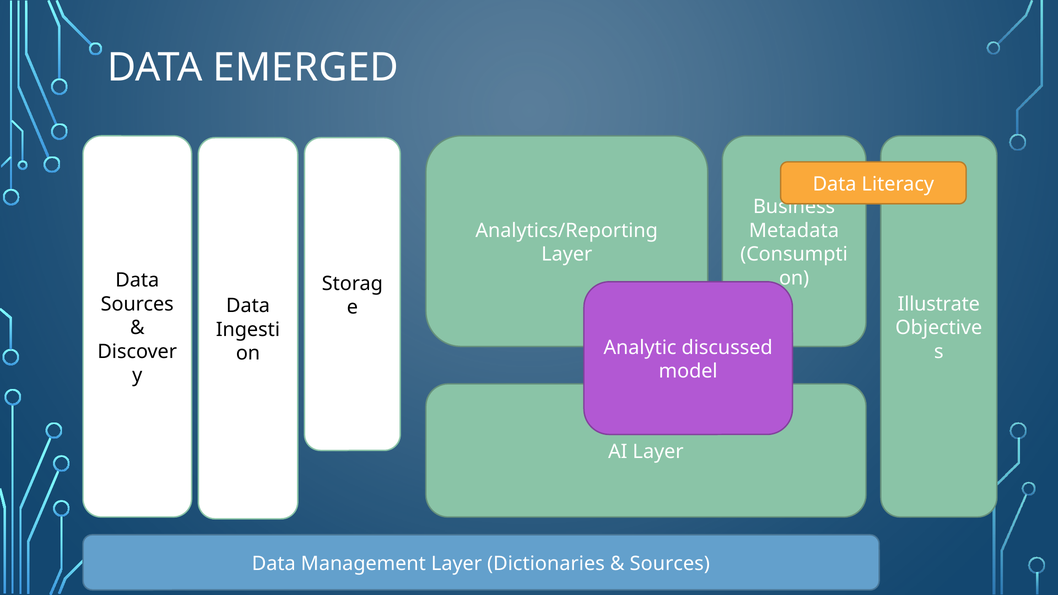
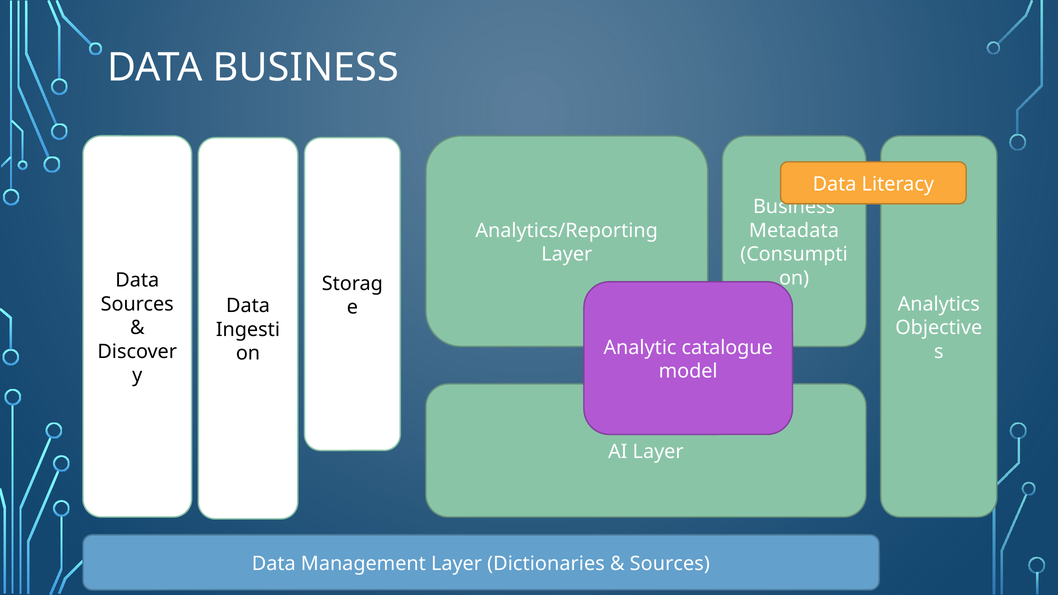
DATA EMERGED: EMERGED -> BUSINESS
Illustrate: Illustrate -> Analytics
discussed: discussed -> catalogue
